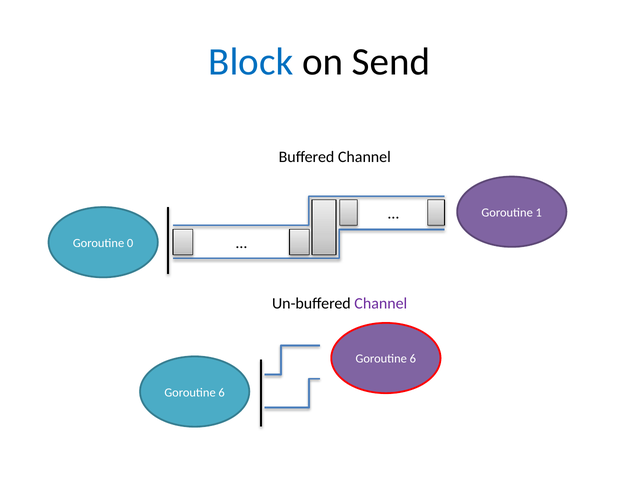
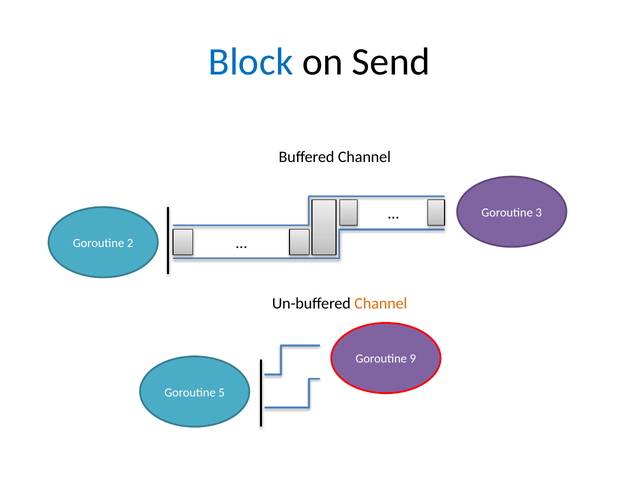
1: 1 -> 3
0: 0 -> 2
Channel at (381, 304) colour: purple -> orange
6 at (413, 359): 6 -> 9
6 at (222, 393): 6 -> 5
